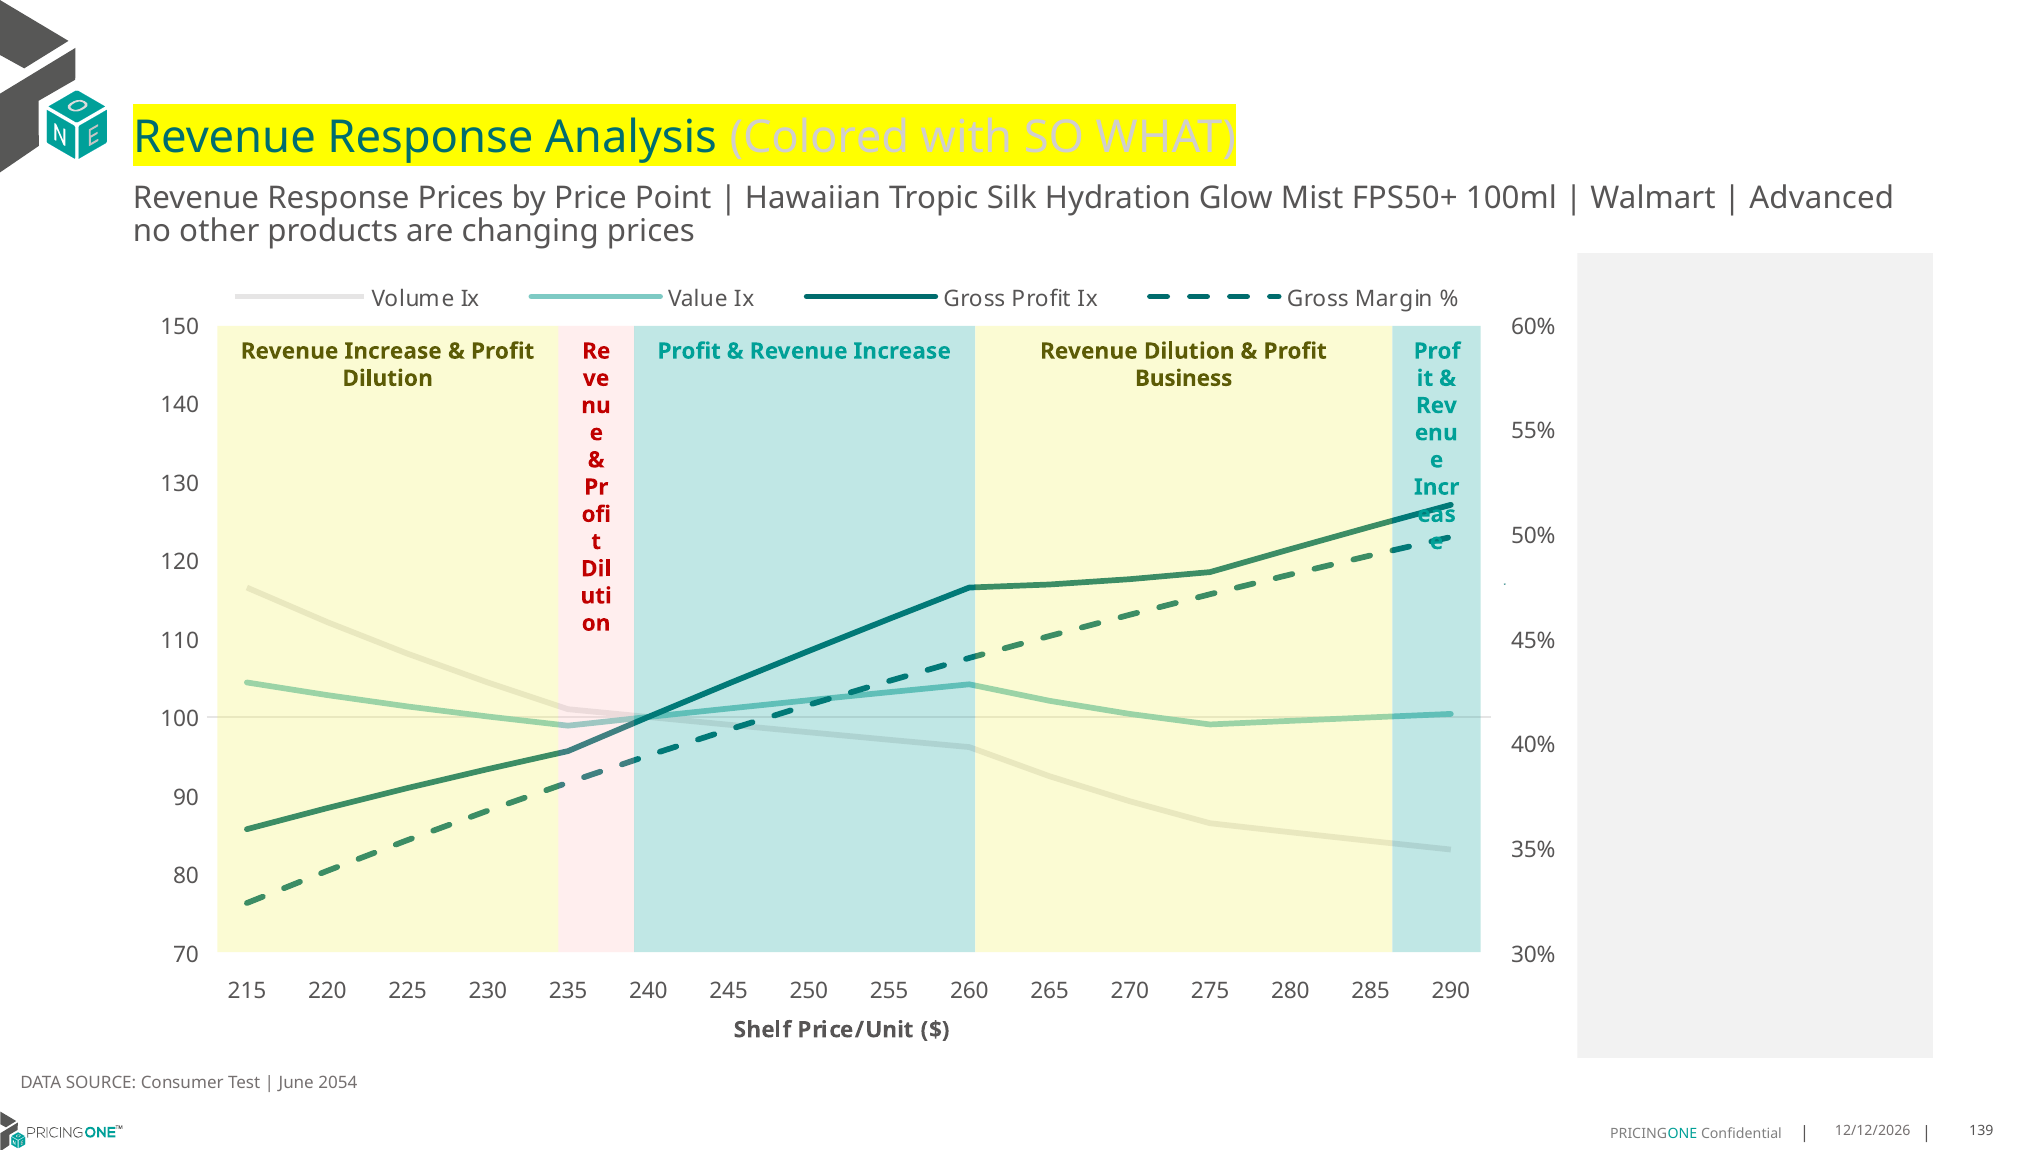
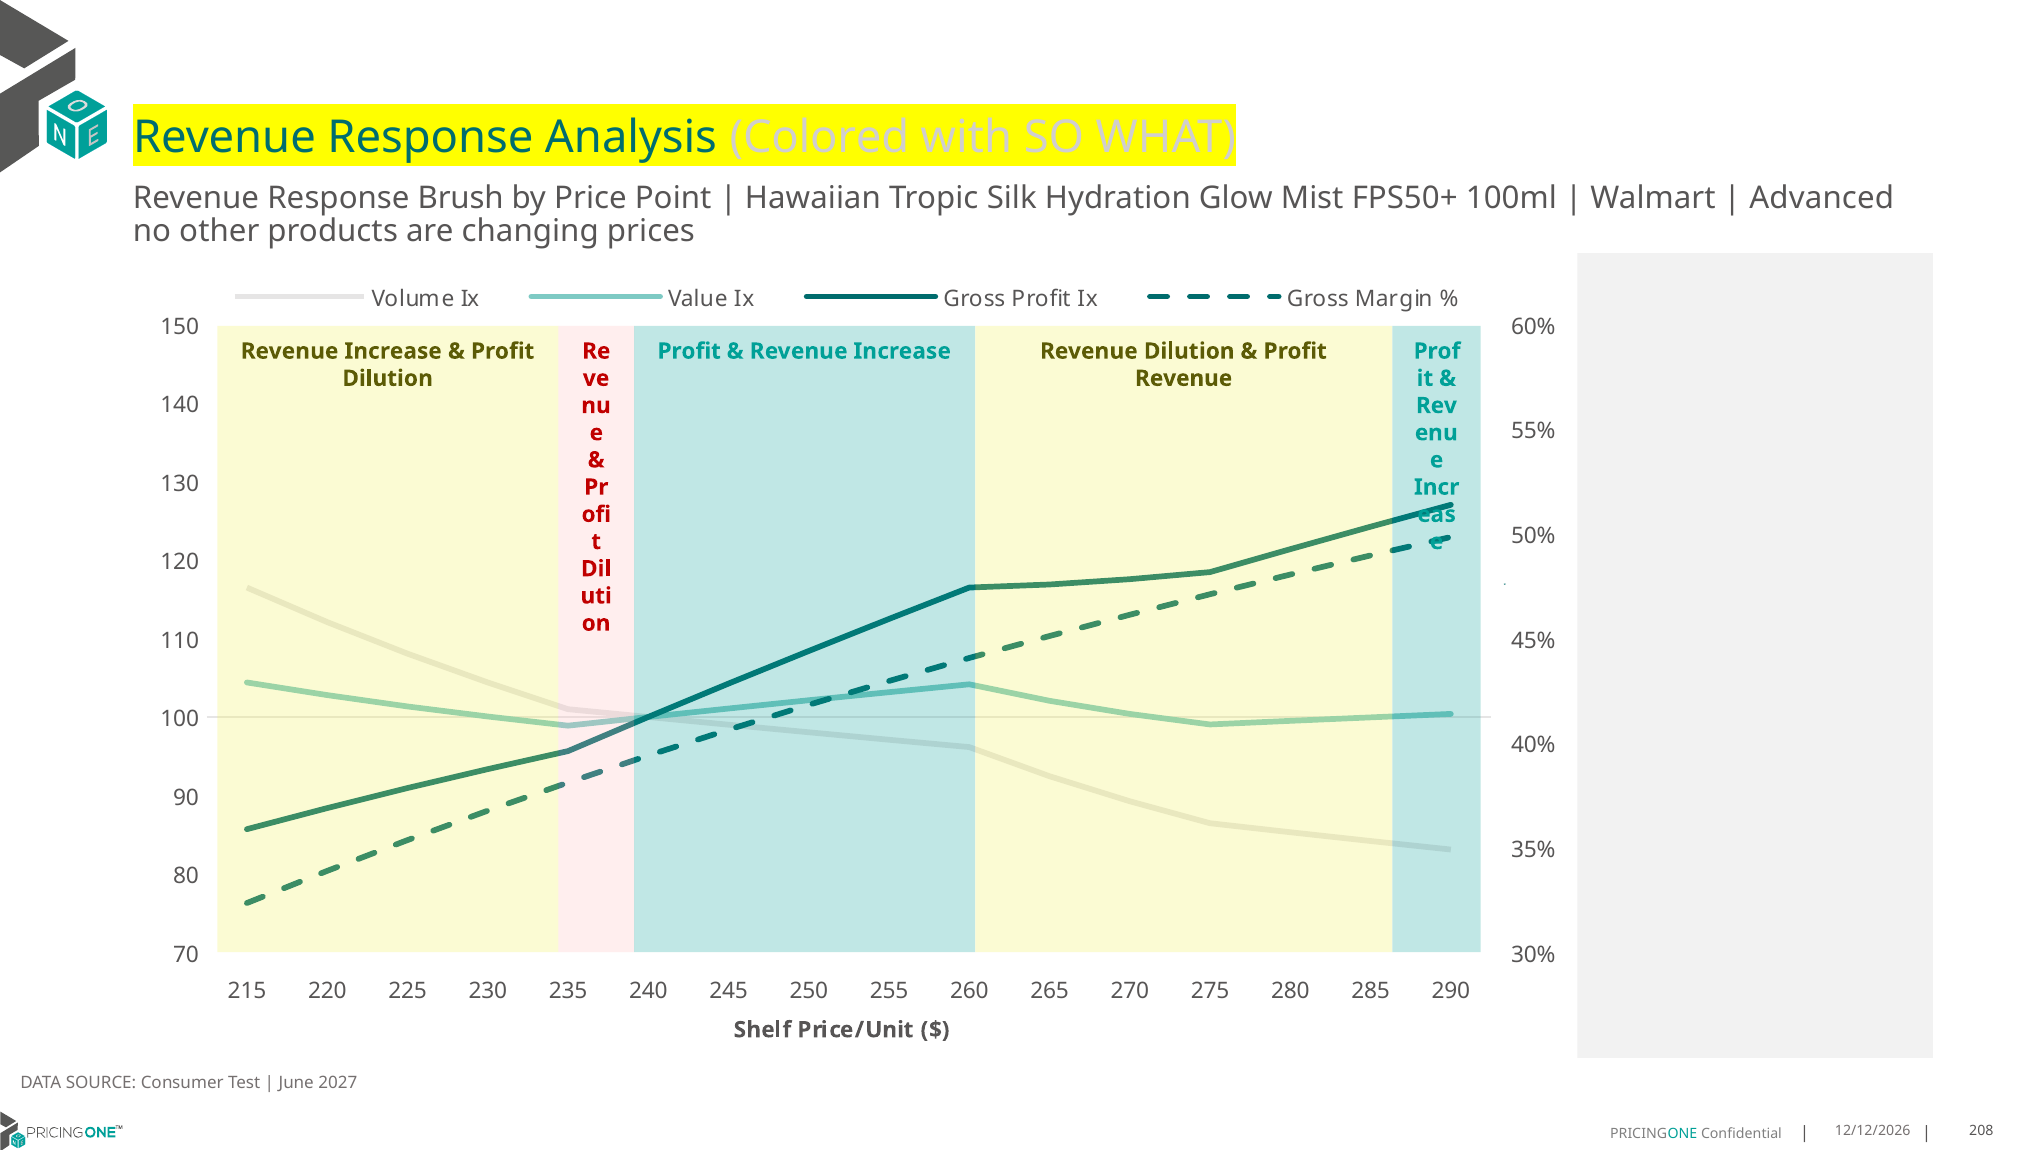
Response Prices: Prices -> Brush
Business at (1184, 378): Business -> Revenue
2054: 2054 -> 2027
139: 139 -> 208
